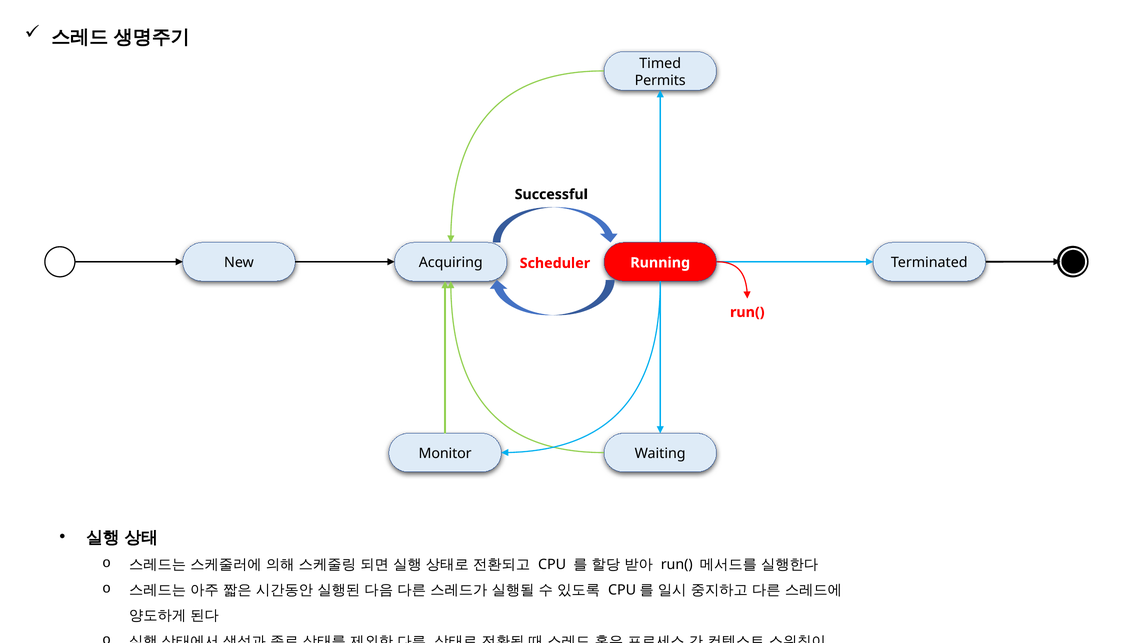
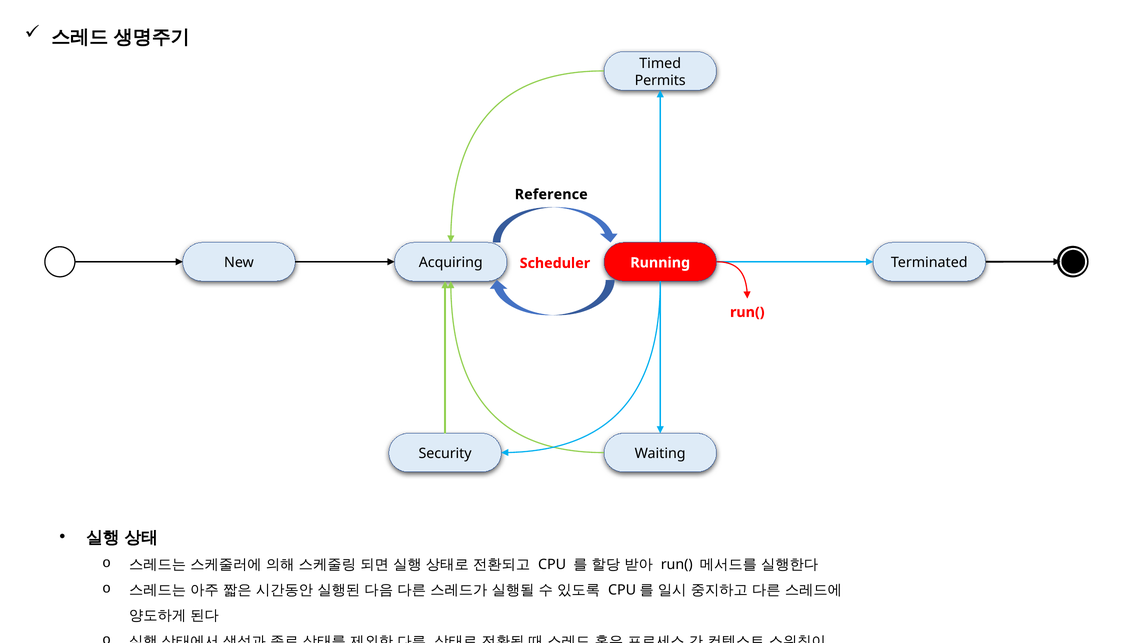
Successful: Successful -> Reference
Monitor: Monitor -> Security
